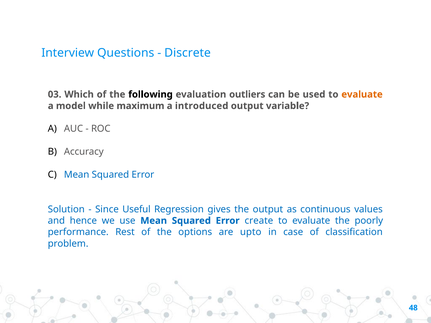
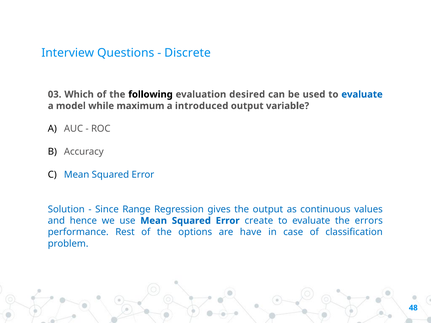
outliers: outliers -> desired
evaluate at (362, 94) colour: orange -> blue
Useful: Useful -> Range
poorly: poorly -> errors
upto: upto -> have
